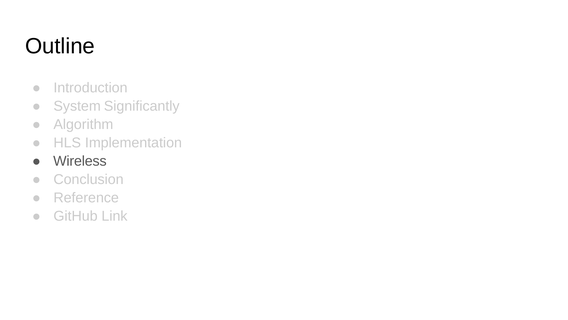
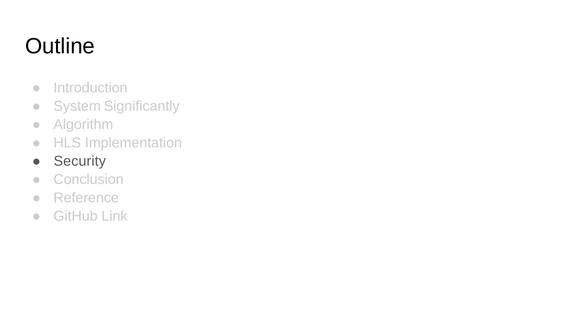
Wireless: Wireless -> Security
